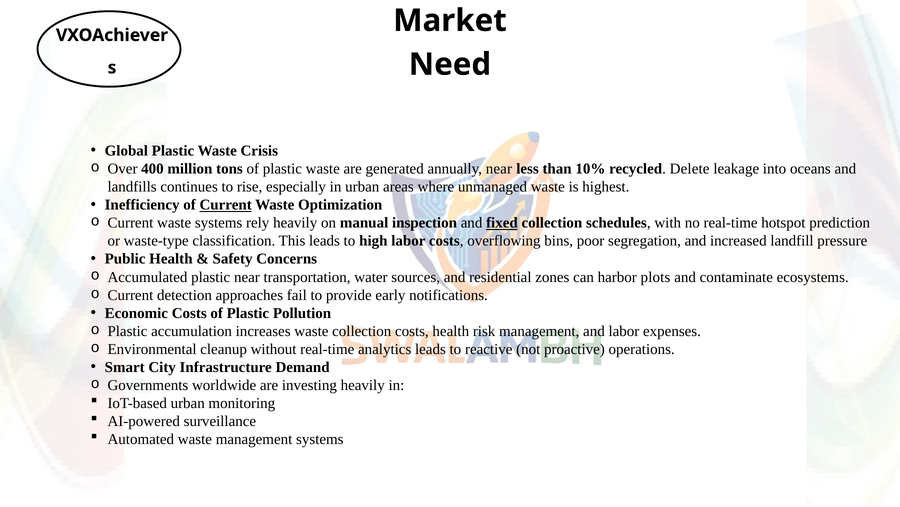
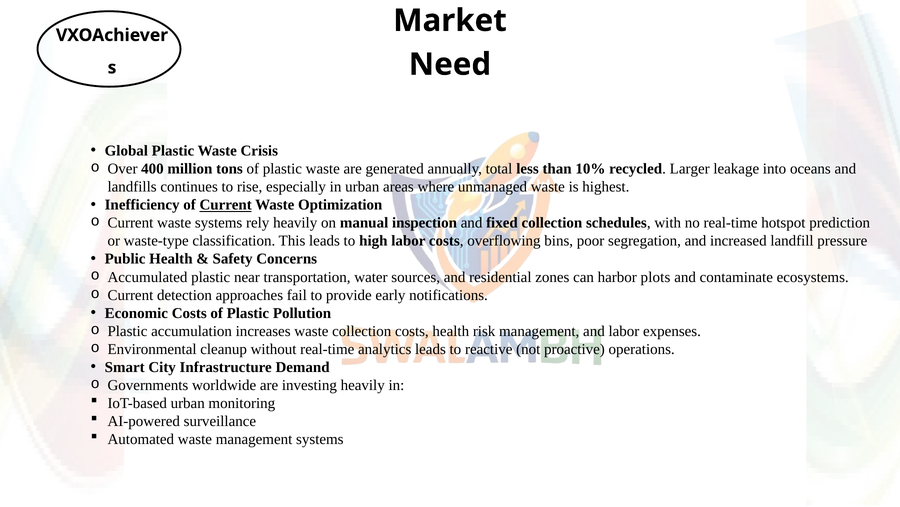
annually near: near -> total
Delete: Delete -> Larger
fixed underline: present -> none
